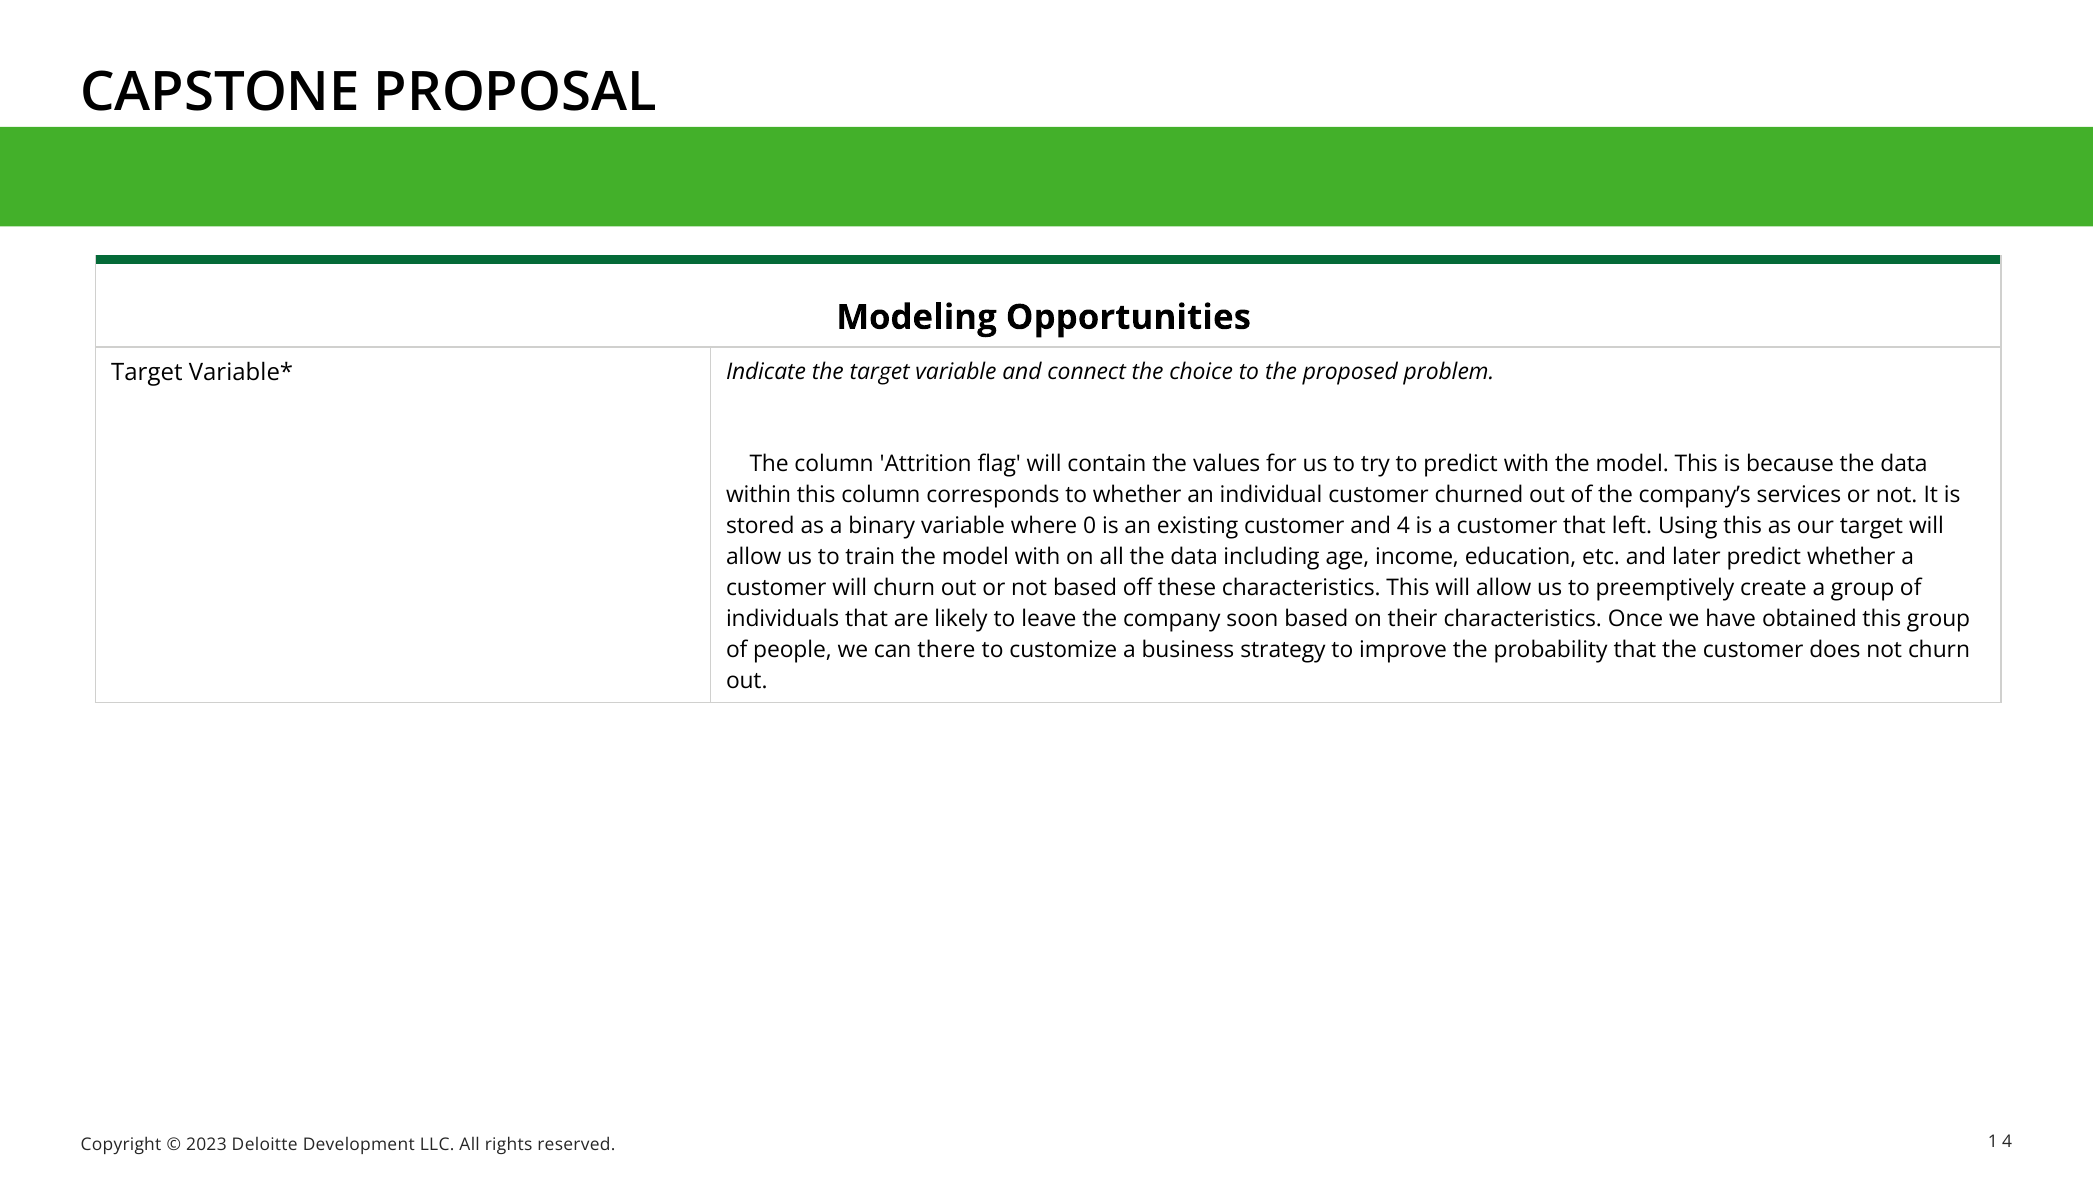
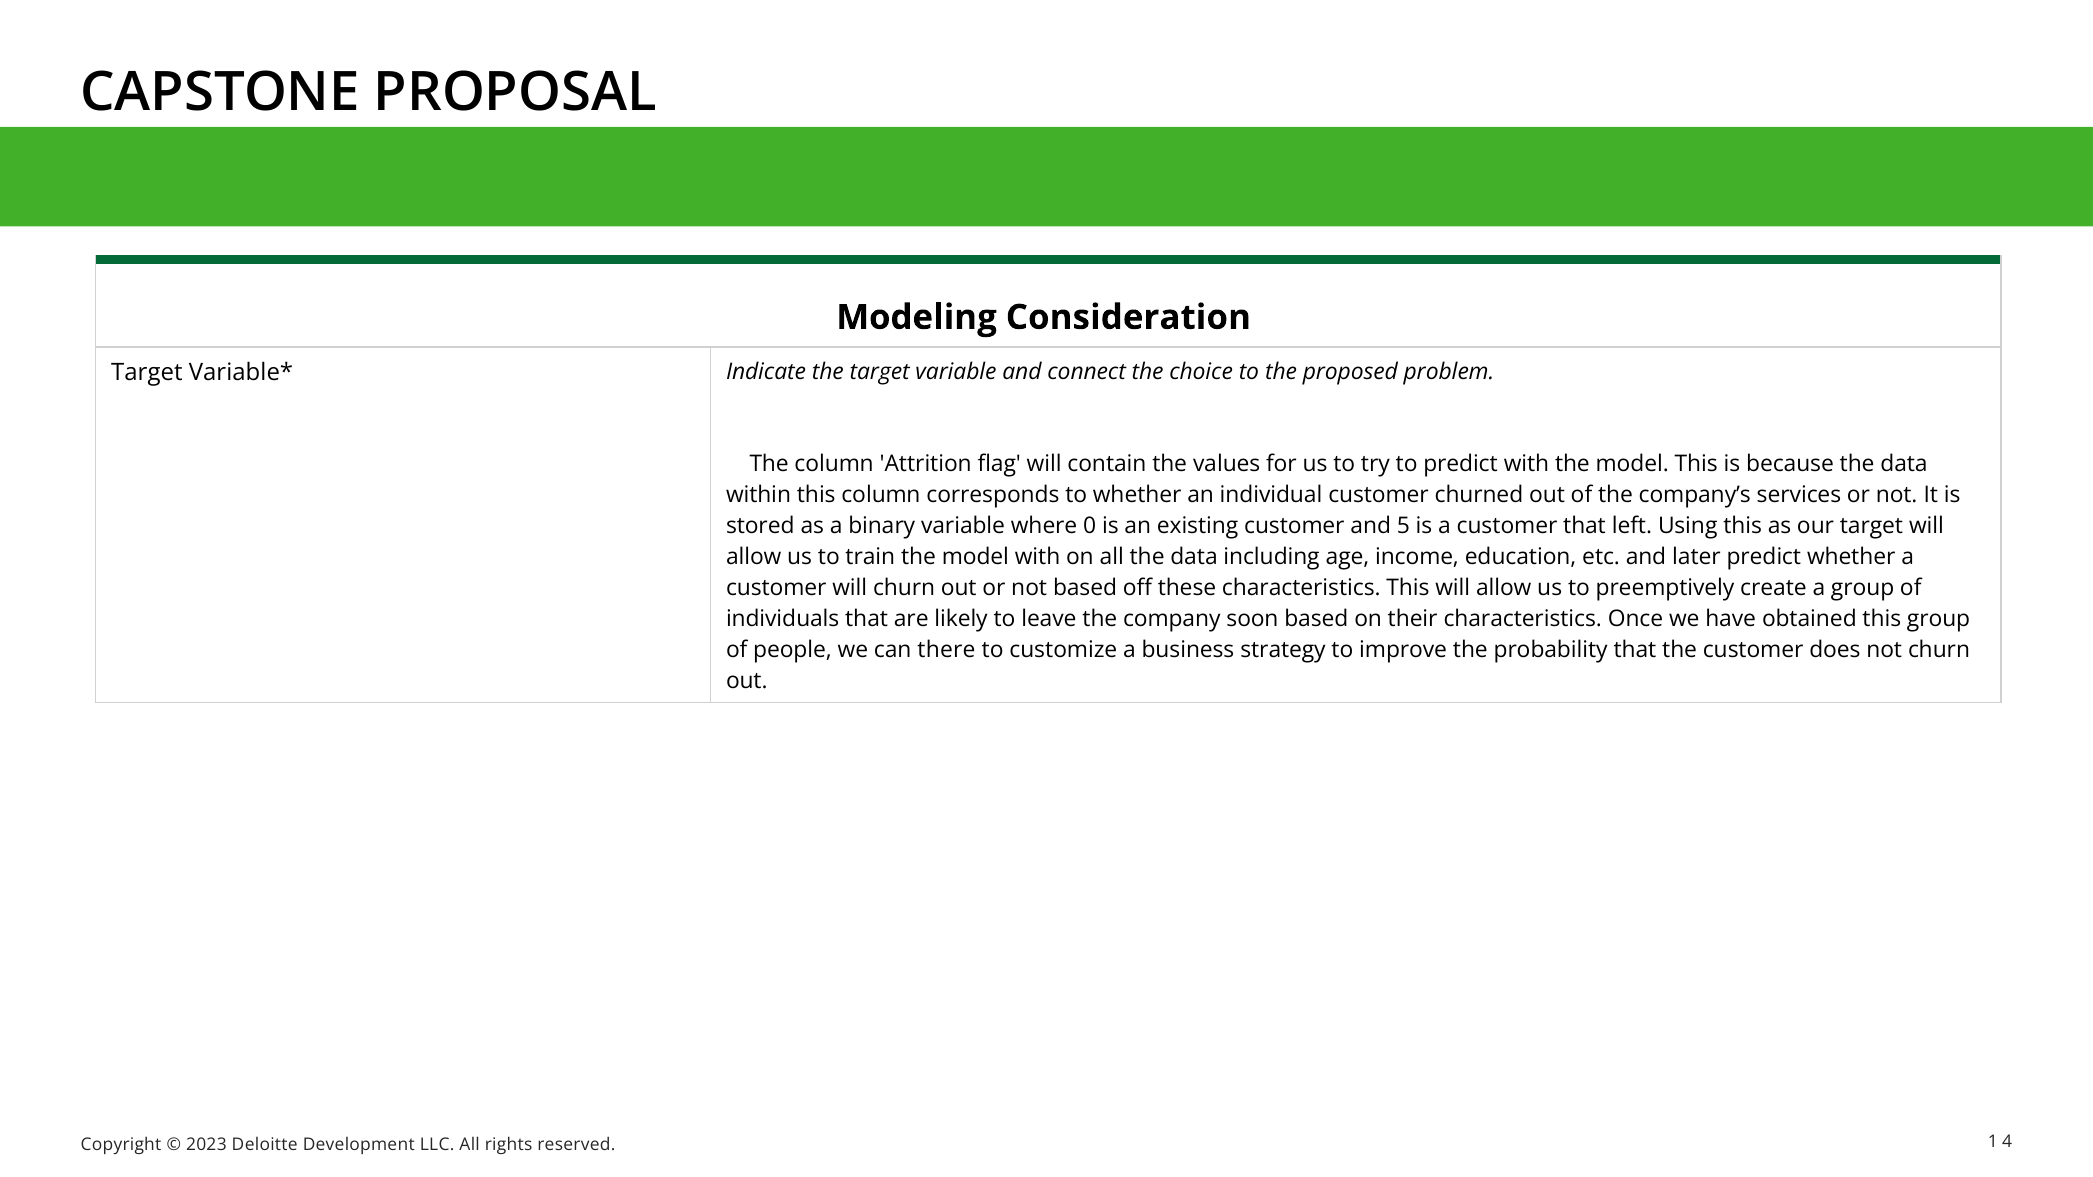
Opportunities: Opportunities -> Consideration
4: 4 -> 5
